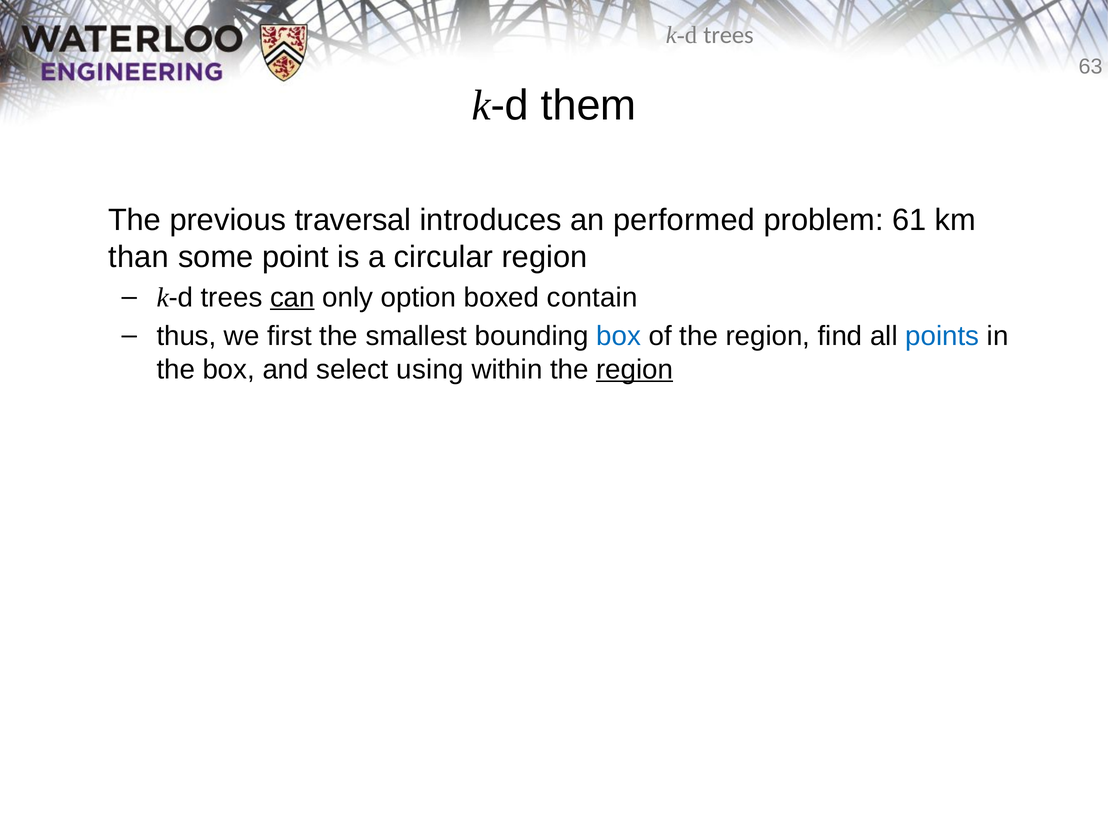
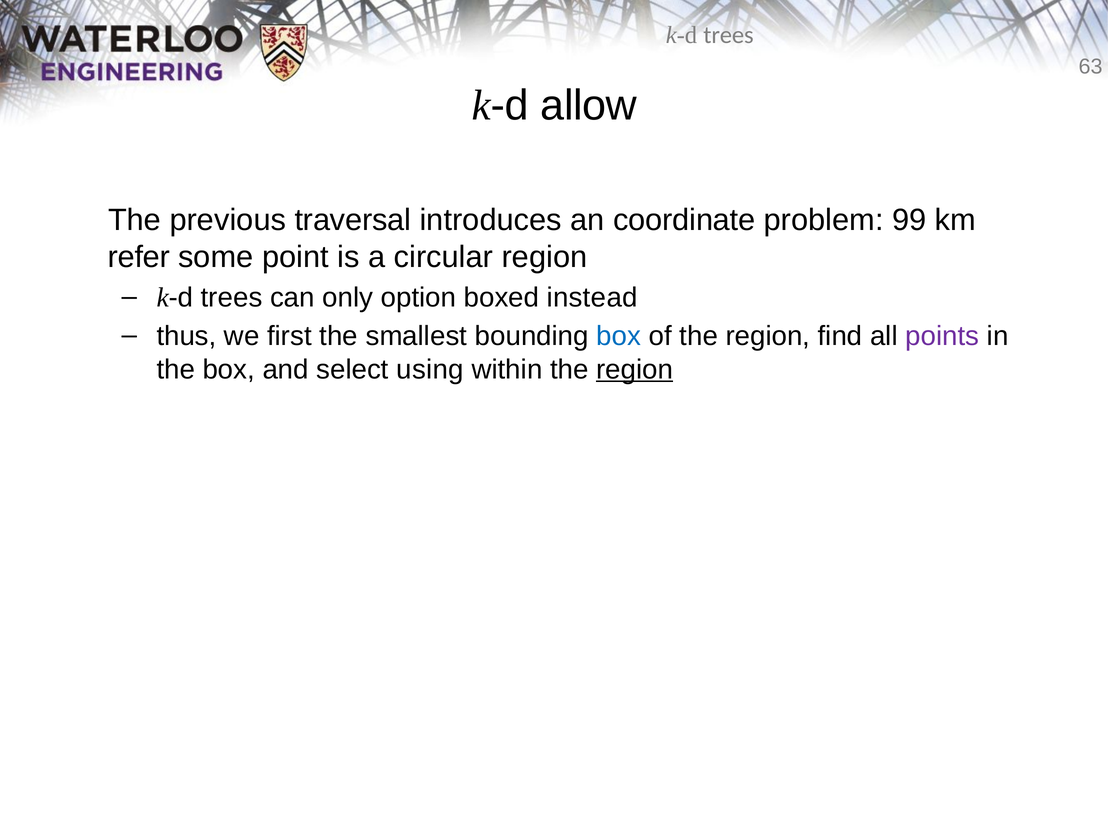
them: them -> allow
performed: performed -> coordinate
61: 61 -> 99
than: than -> refer
can underline: present -> none
contain: contain -> instead
points colour: blue -> purple
